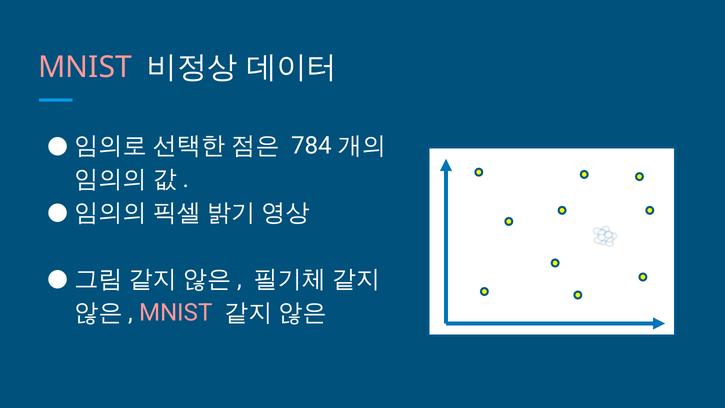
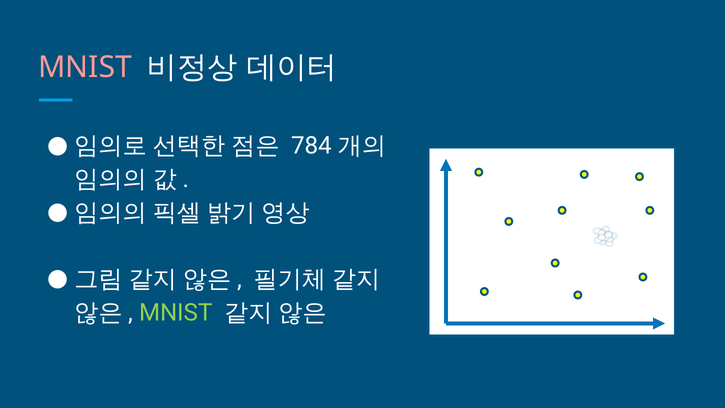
MNIST at (176, 313) colour: pink -> light green
